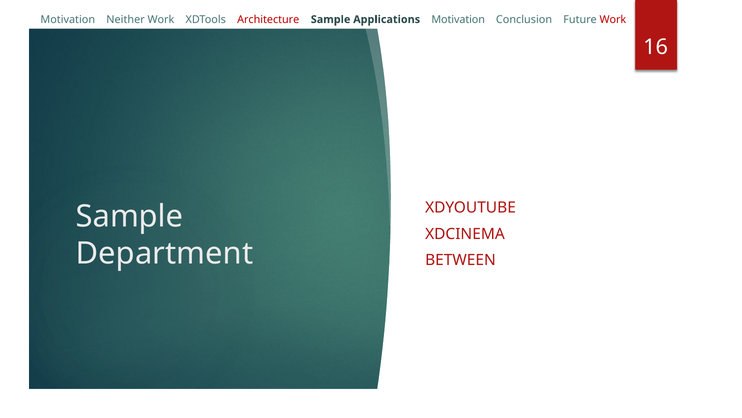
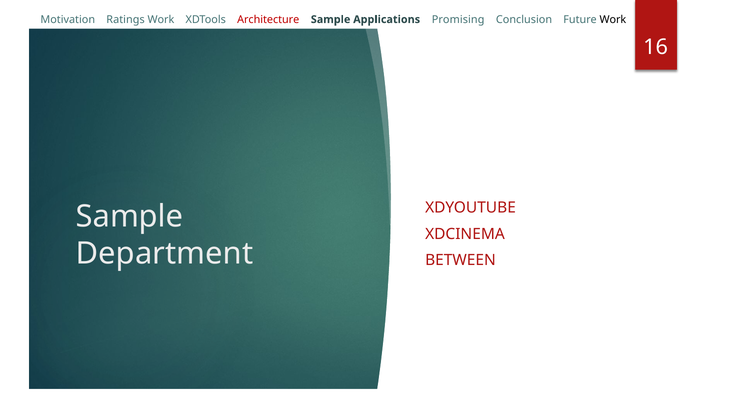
Neither: Neither -> Ratings
Applications Motivation: Motivation -> Promising
Work at (613, 19) colour: red -> black
